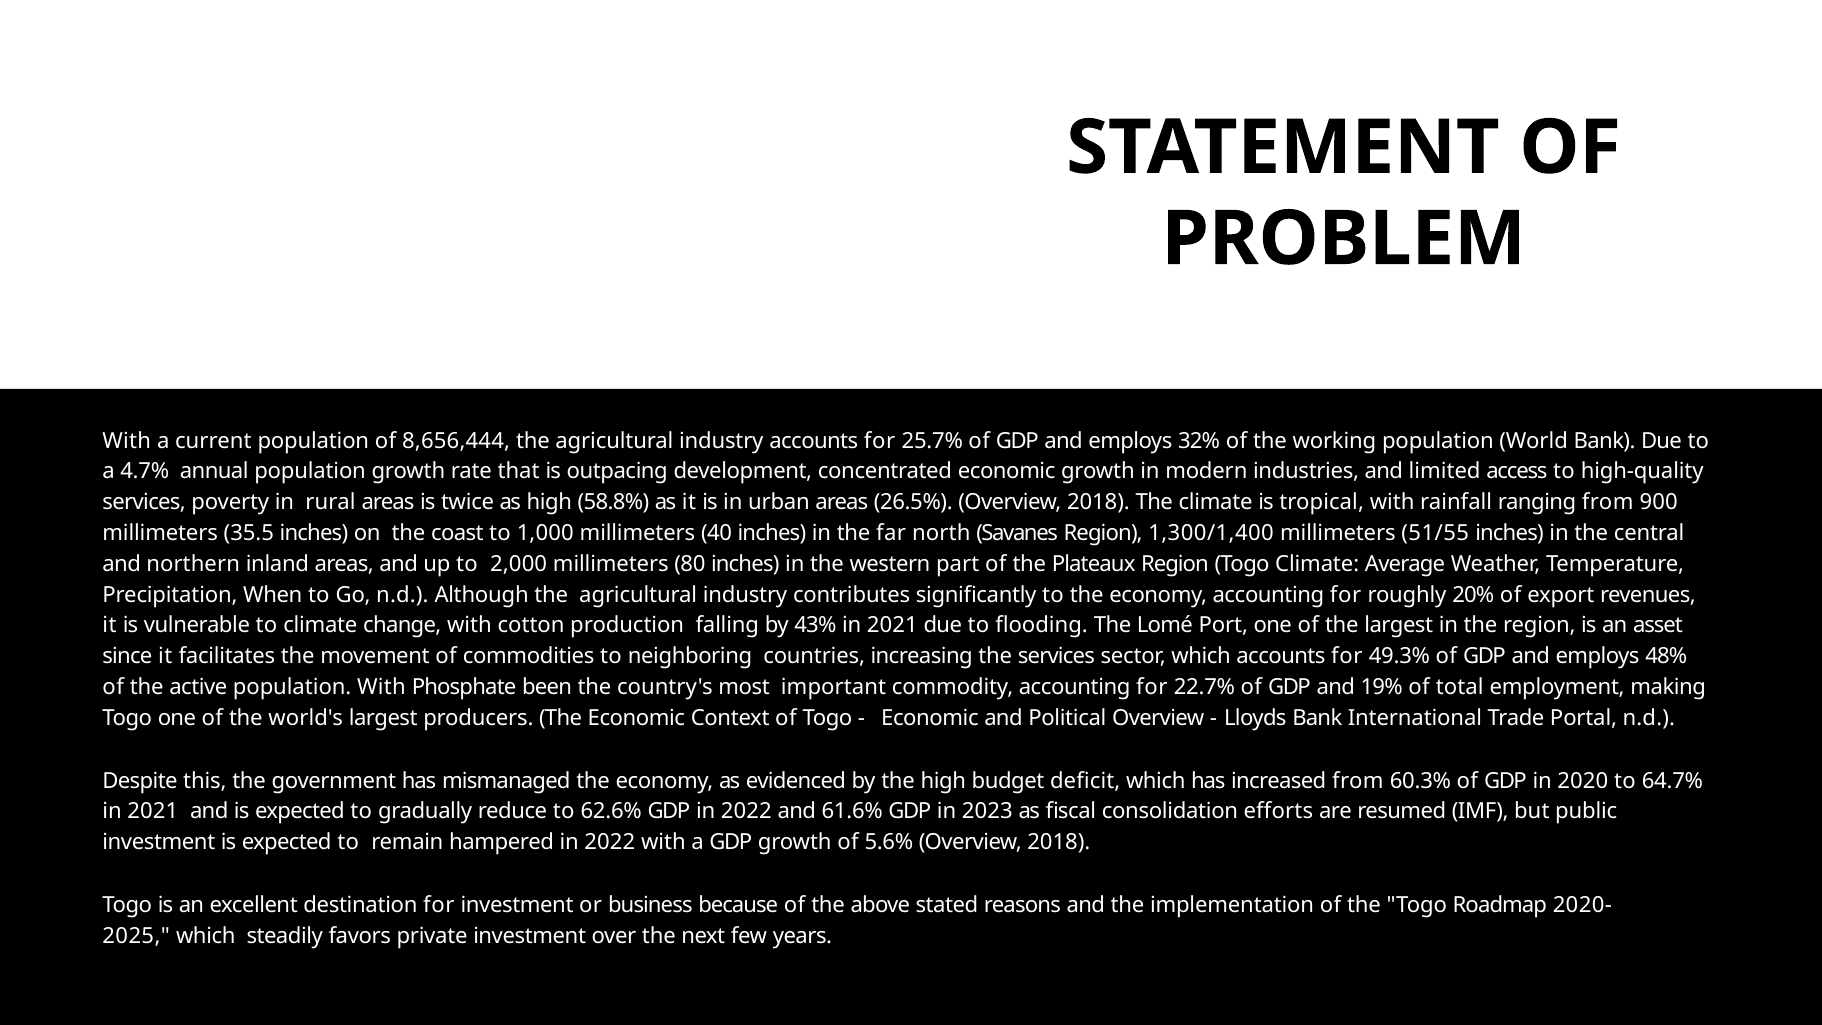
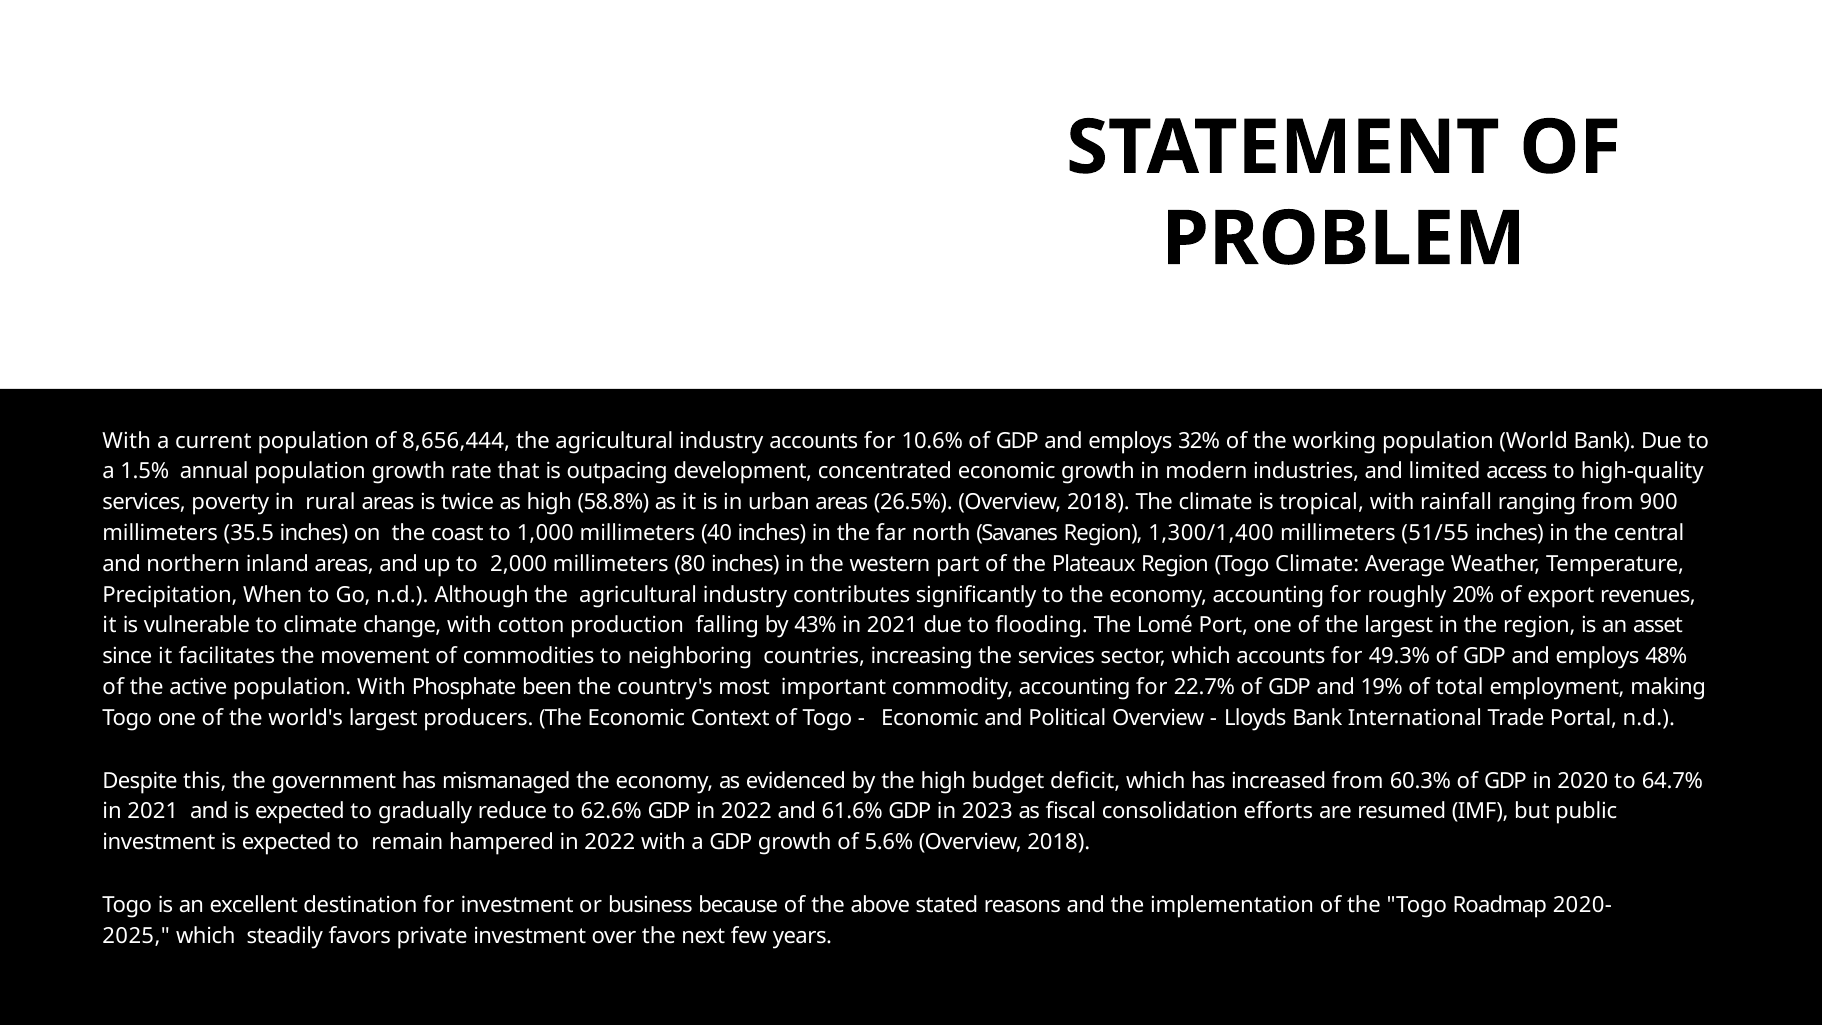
25.7%: 25.7% -> 10.6%
4.7%: 4.7% -> 1.5%
